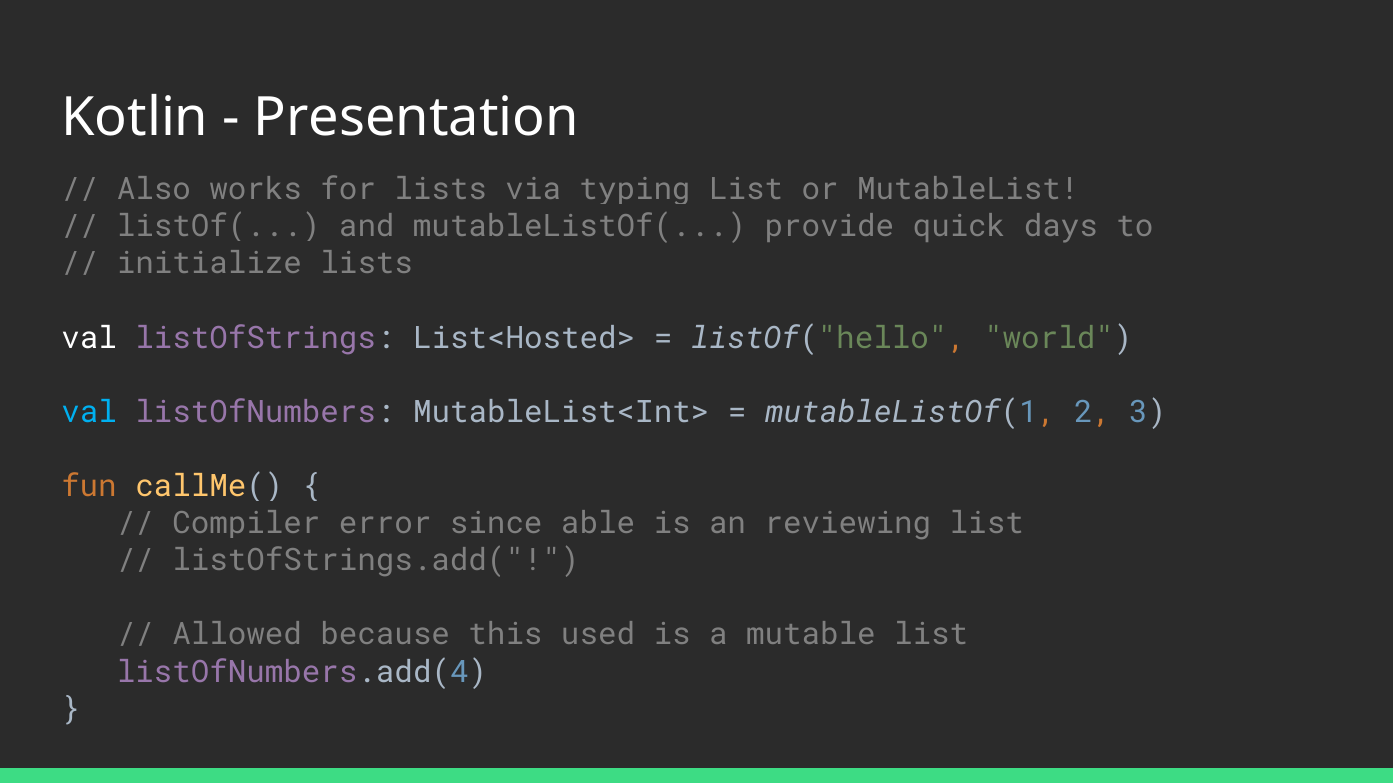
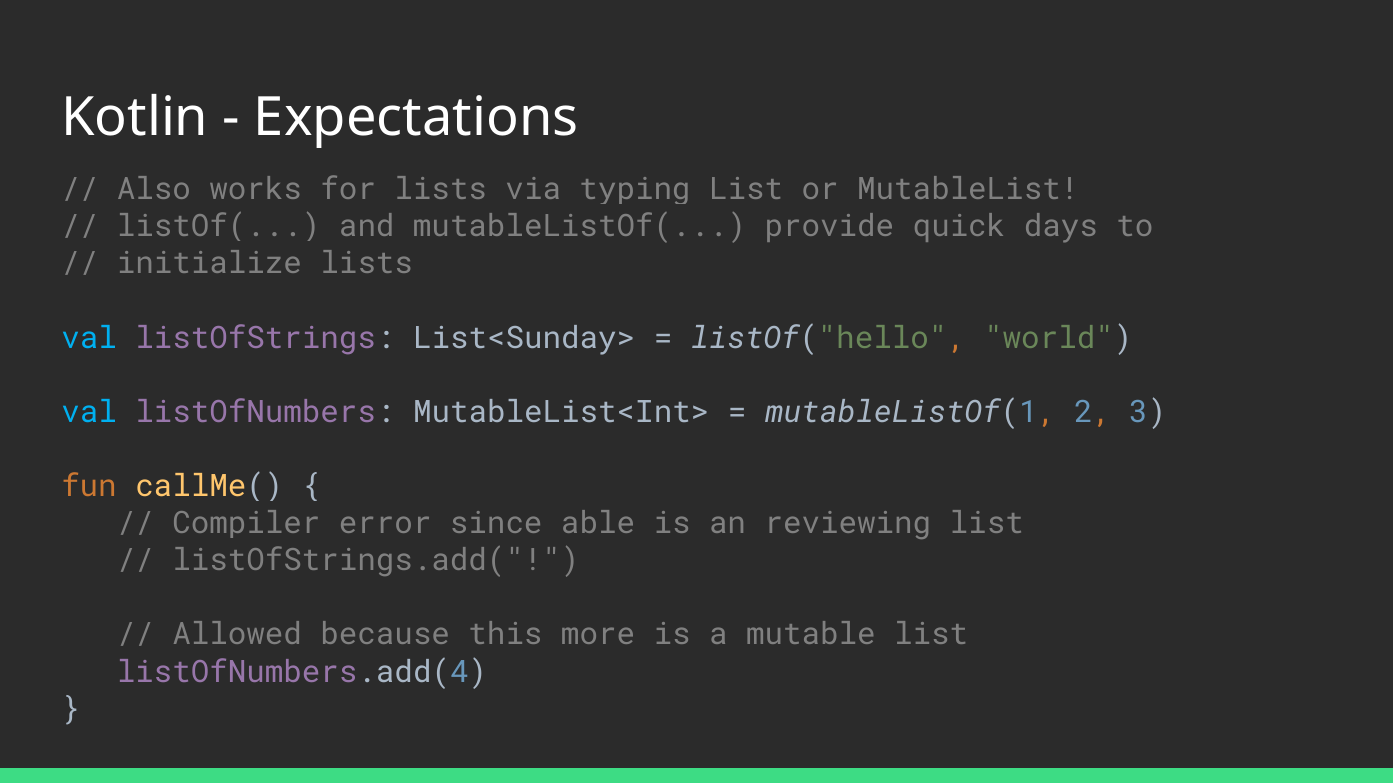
Presentation: Presentation -> Expectations
val at (89, 338) colour: white -> light blue
List<Hosted>: List<Hosted> -> List<Sunday>
used: used -> more
